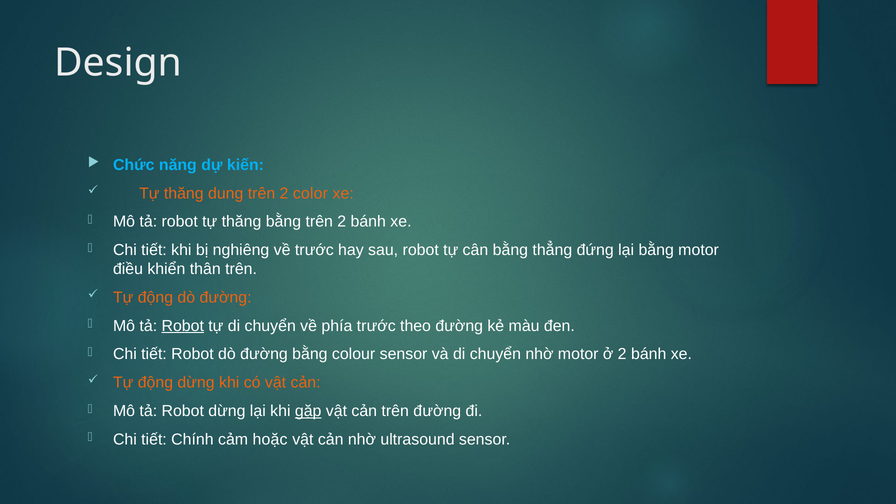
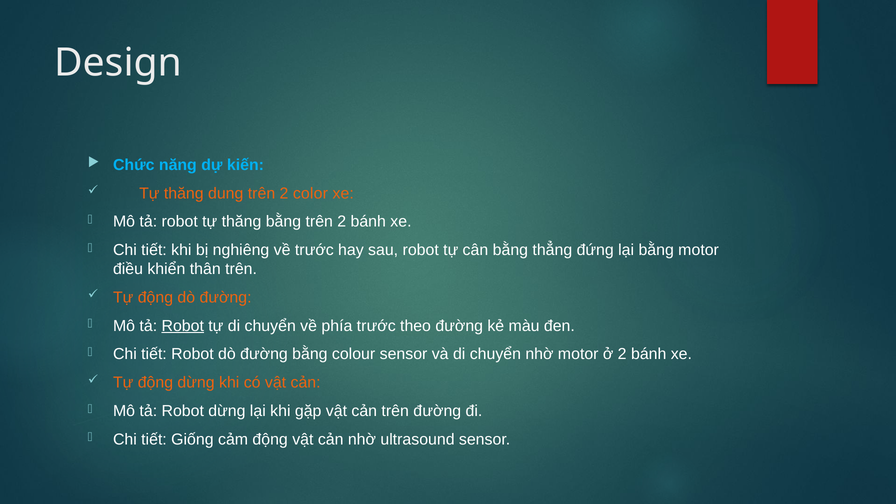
gặp underline: present -> none
Chính: Chính -> Giống
cảm hoặc: hoặc -> động
